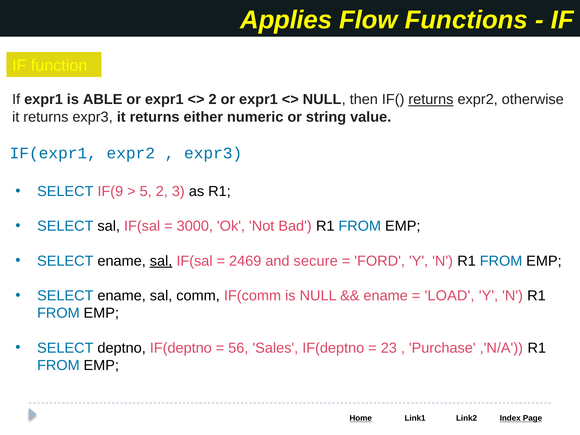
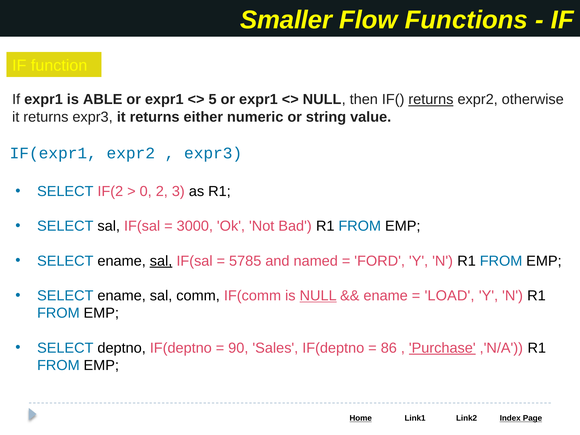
Applies: Applies -> Smaller
2 at (213, 100): 2 -> 5
IF(9: IF(9 -> IF(2
5: 5 -> 0
2469: 2469 -> 5785
secure: secure -> named
NULL at (318, 296) underline: none -> present
56: 56 -> 90
23: 23 -> 86
Purchase underline: none -> present
